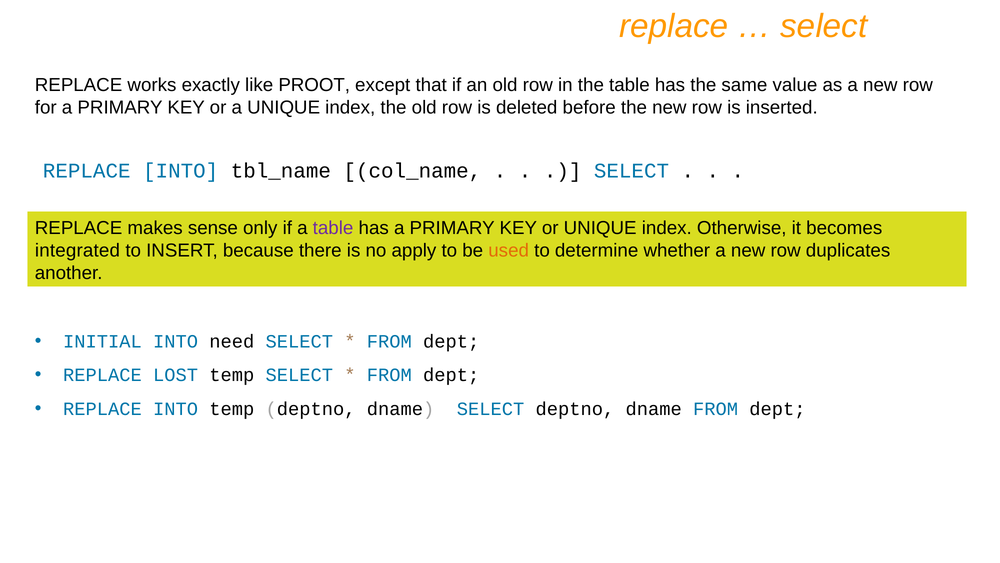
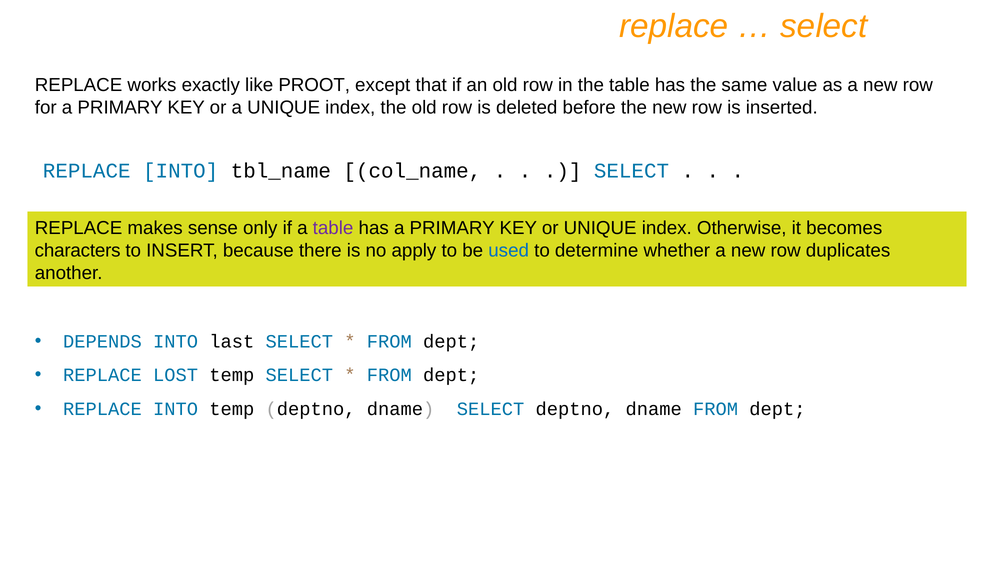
integrated: integrated -> characters
used colour: orange -> blue
INITIAL: INITIAL -> DEPENDS
need: need -> last
